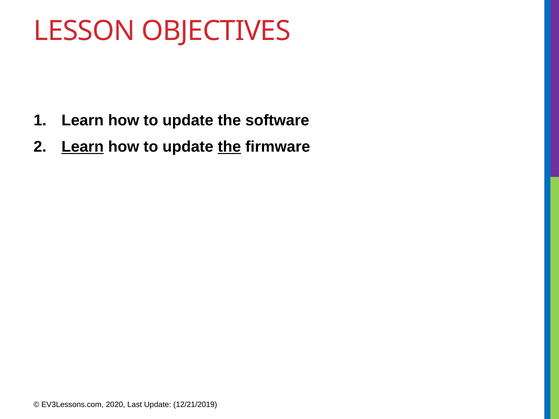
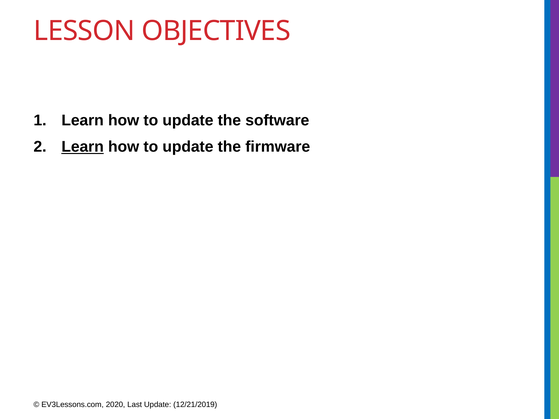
the at (229, 147) underline: present -> none
